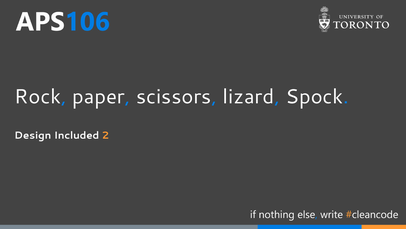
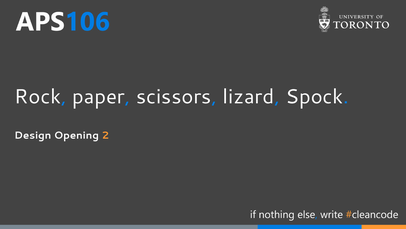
Included: Included -> Opening
